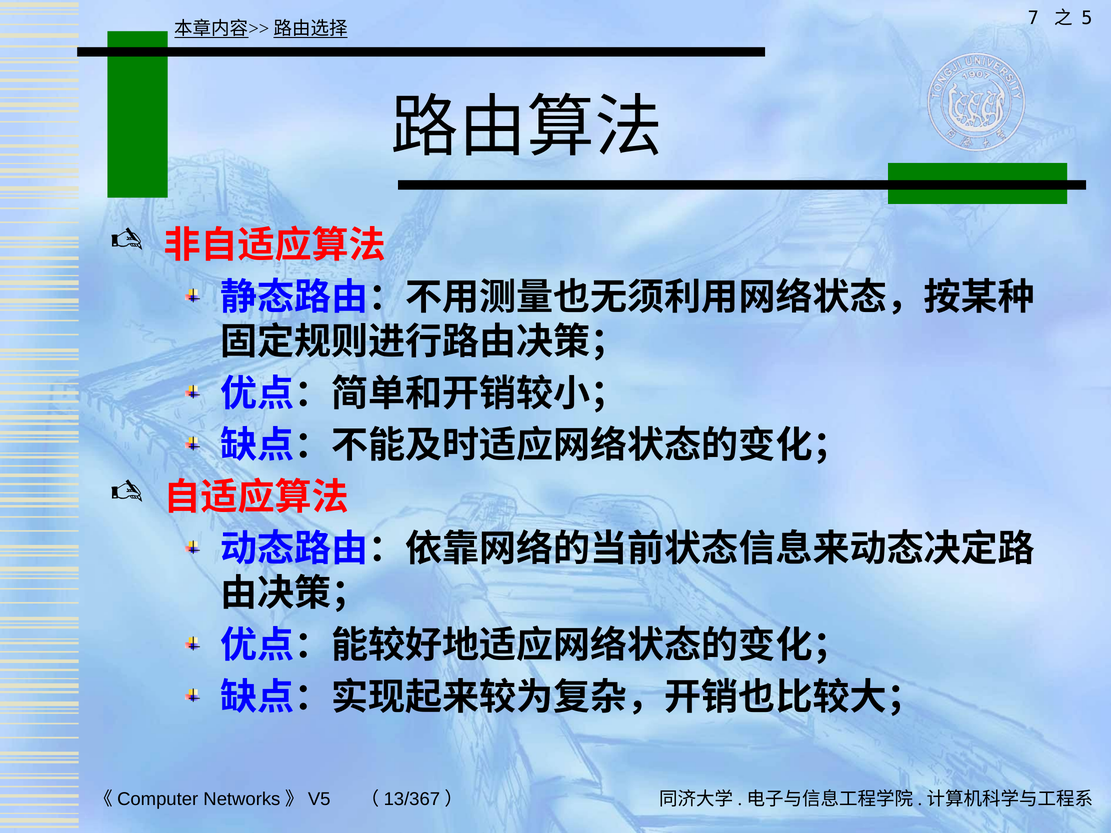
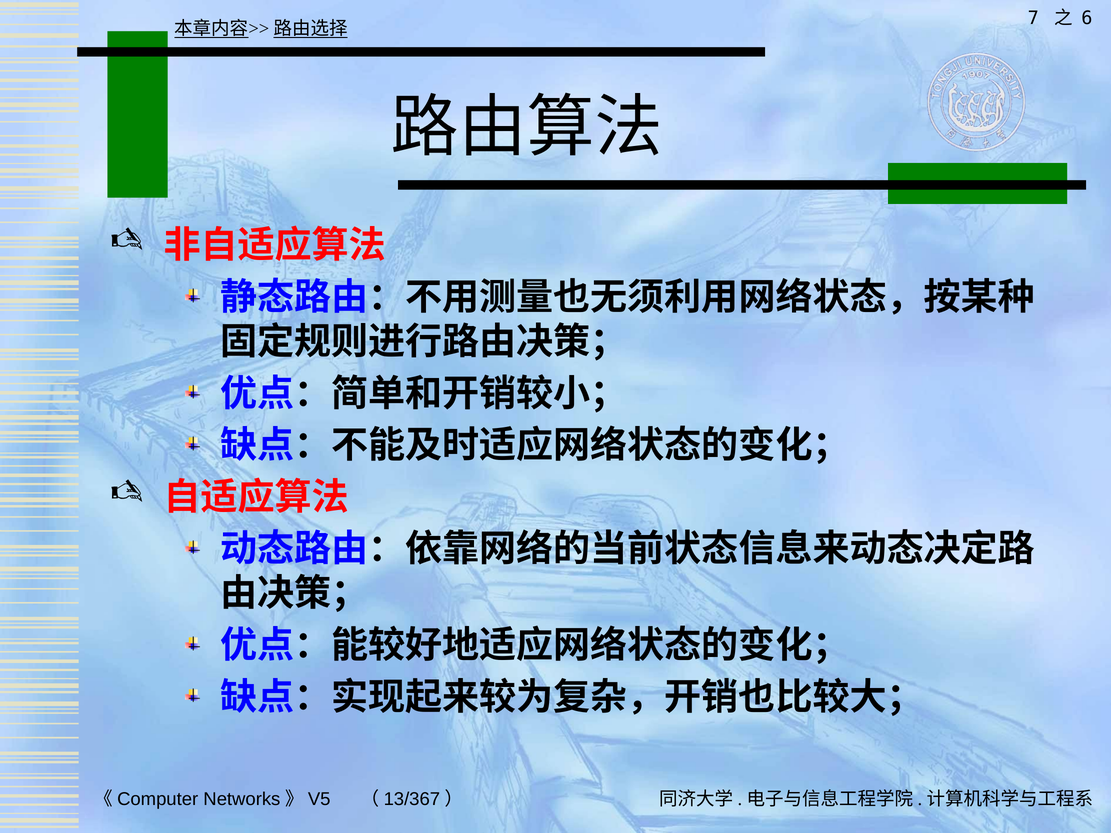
5: 5 -> 6
